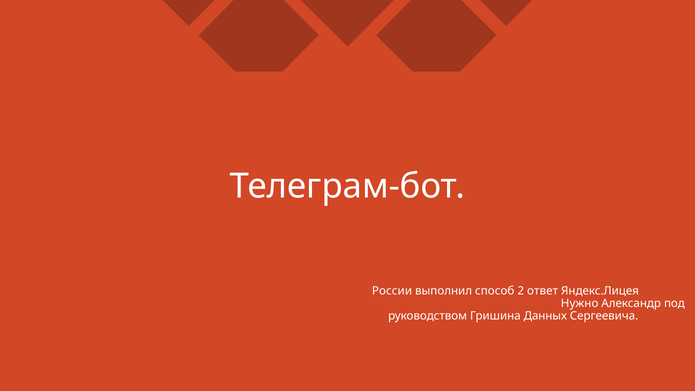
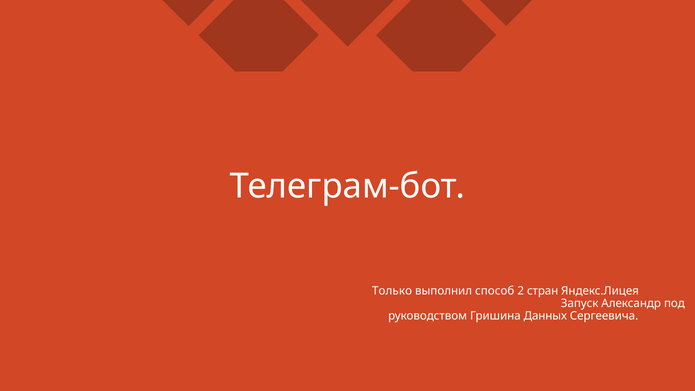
России: России -> Только
ответ: ответ -> стран
Нужно: Нужно -> Запуск
